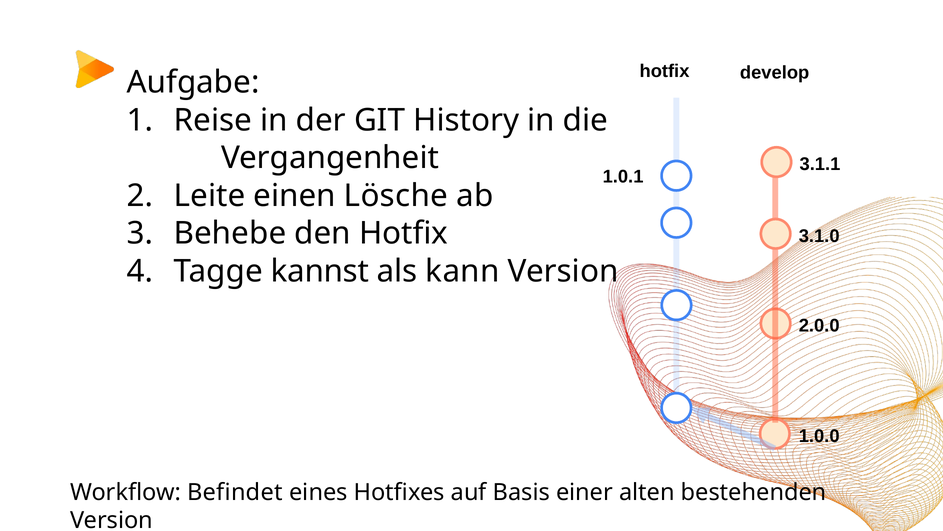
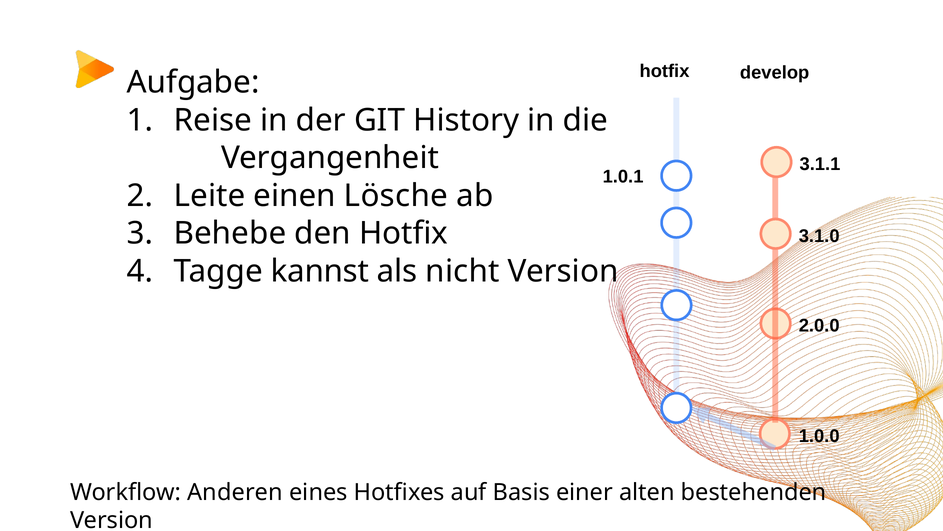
kann: kann -> nicht
Befindet: Befindet -> Anderen
